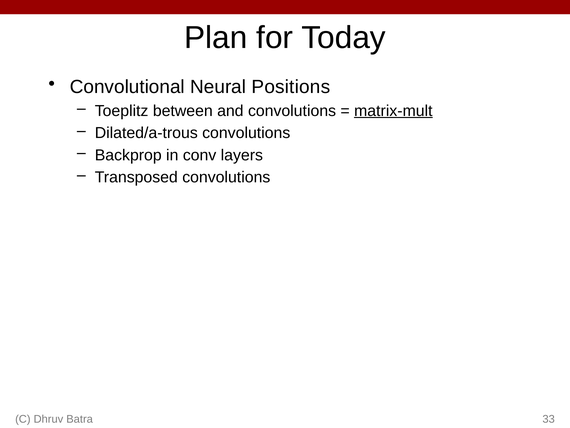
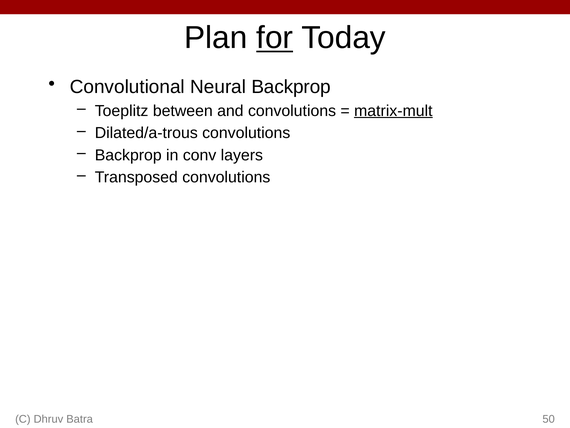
for underline: none -> present
Neural Positions: Positions -> Backprop
33: 33 -> 50
